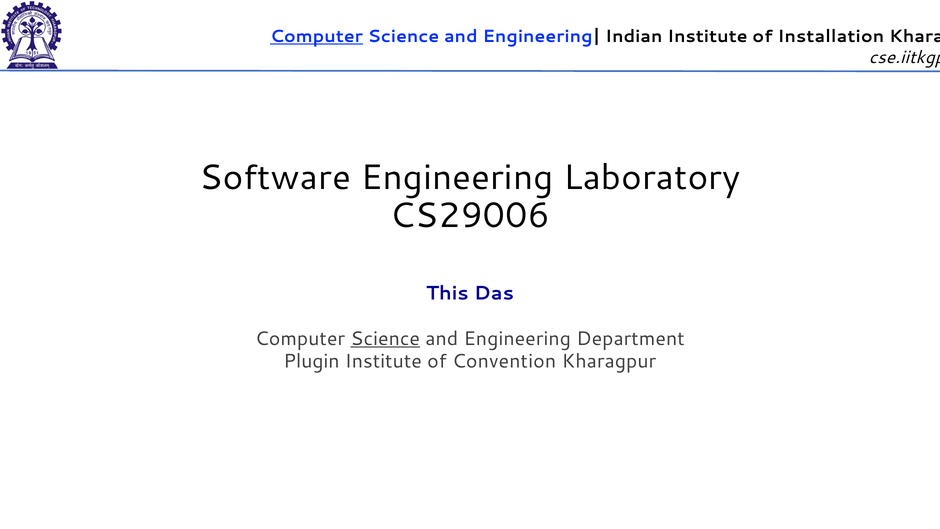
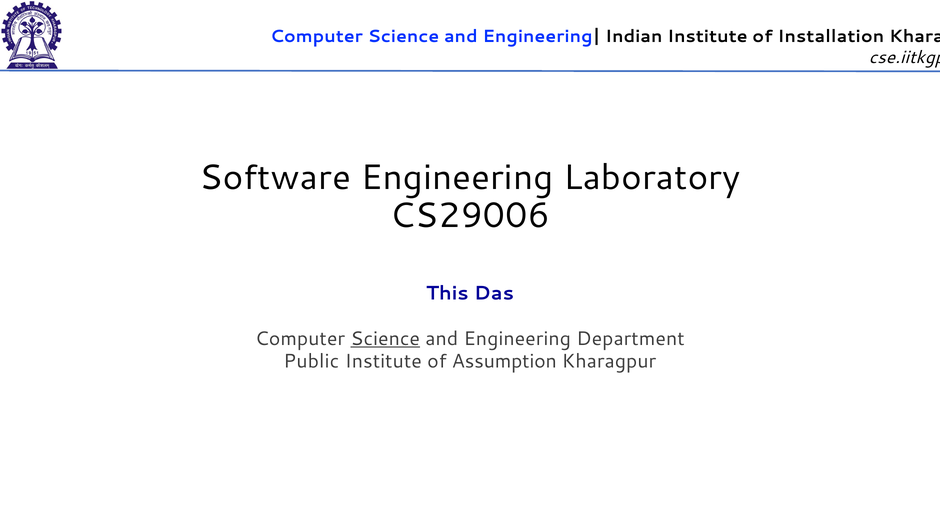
Computer at (316, 36) underline: present -> none
Plugin: Plugin -> Public
Convention: Convention -> Assumption
